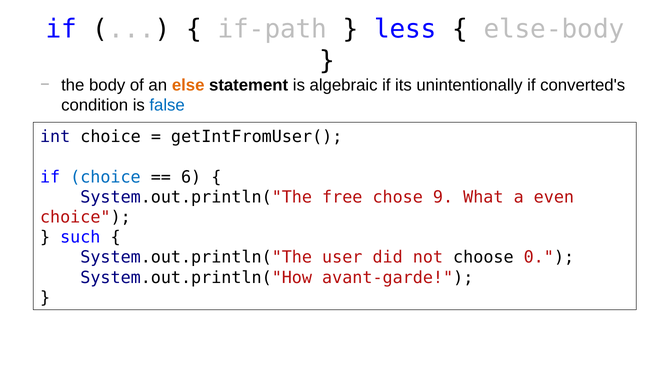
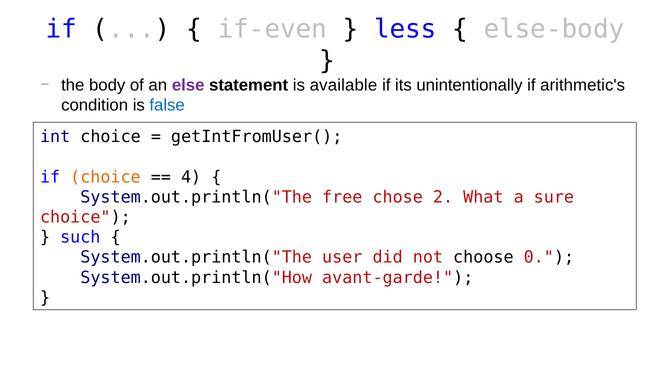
if-path: if-path -> if-even
else colour: orange -> purple
algebraic: algebraic -> available
converted's: converted's -> arithmetic's
choice at (105, 177) colour: blue -> orange
6: 6 -> 4
9: 9 -> 2
even: even -> sure
